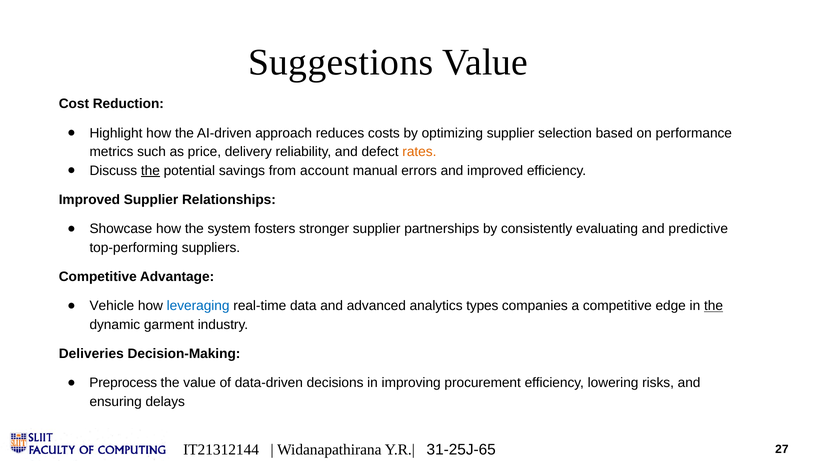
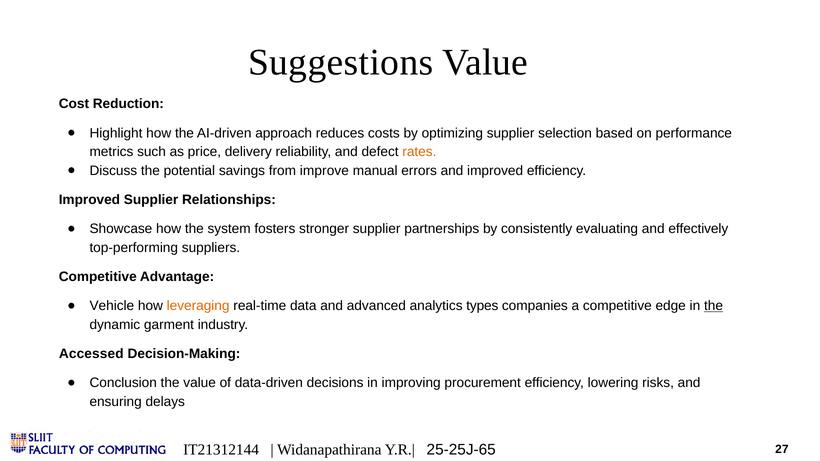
the at (150, 171) underline: present -> none
account: account -> improve
predictive: predictive -> effectively
leveraging colour: blue -> orange
Deliveries: Deliveries -> Accessed
Preprocess: Preprocess -> Conclusion
31-25J-65: 31-25J-65 -> 25-25J-65
